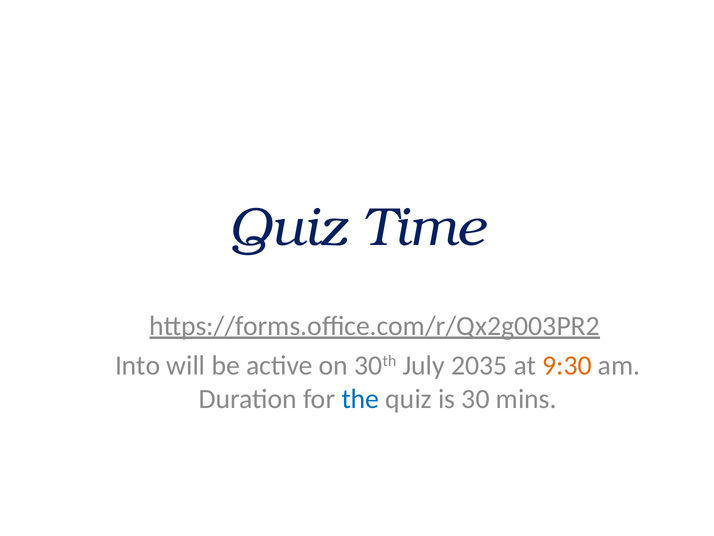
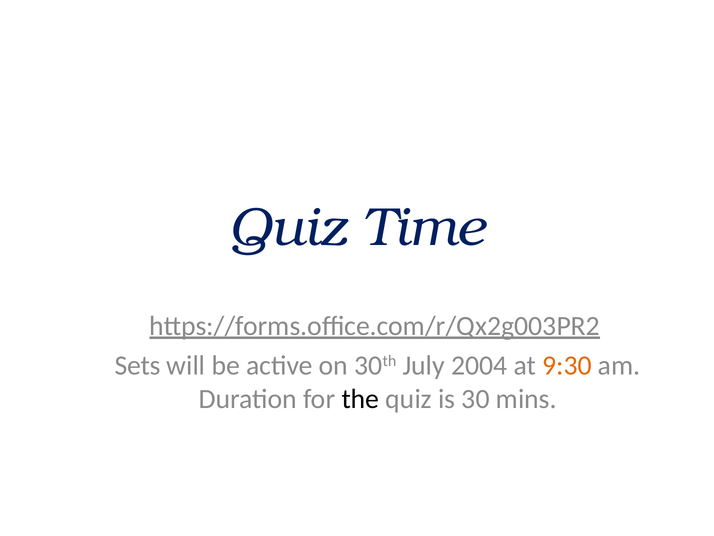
Into: Into -> Sets
2035: 2035 -> 2004
the colour: blue -> black
